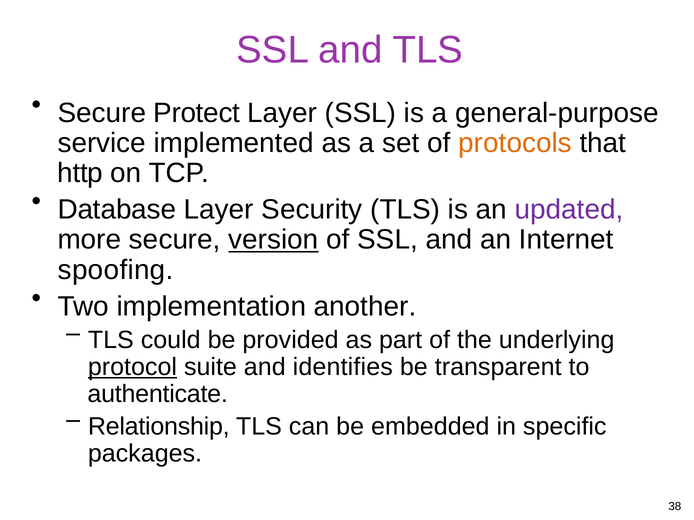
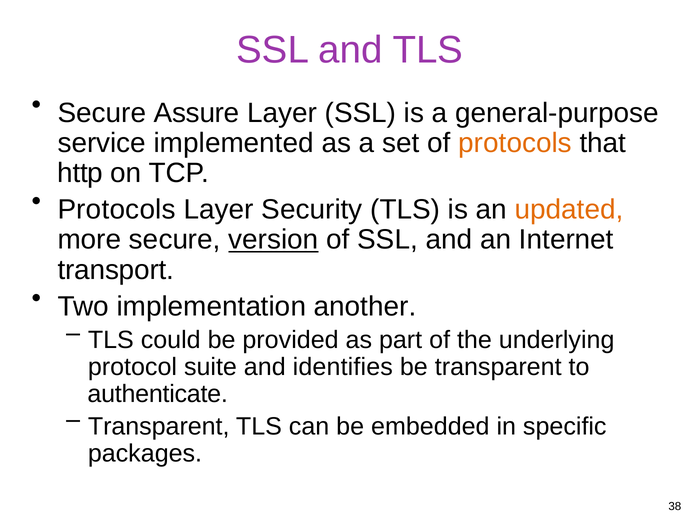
Protect: Protect -> Assure
Database at (117, 210): Database -> Protocols
updated colour: purple -> orange
spoofing: spoofing -> transport
protocol underline: present -> none
Relationship at (159, 427): Relationship -> Transparent
